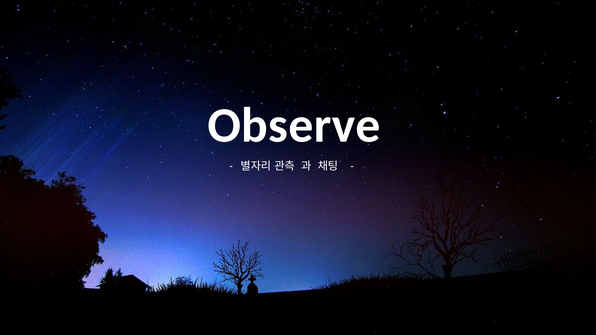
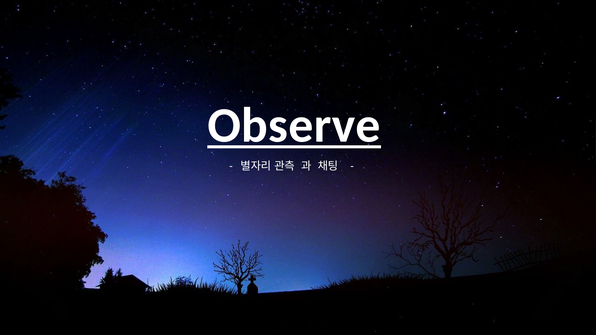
Observe underline: none -> present
